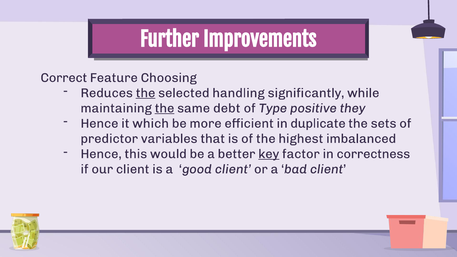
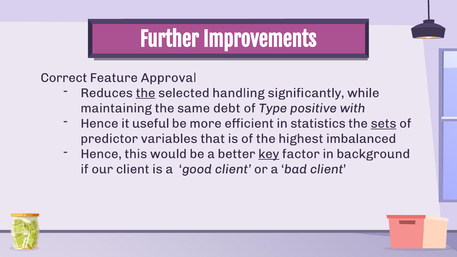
Choosing: Choosing -> Approval
the at (165, 108) underline: present -> none
they: they -> with
which: which -> useful
duplicate: duplicate -> statistics
sets underline: none -> present
correctness: correctness -> background
